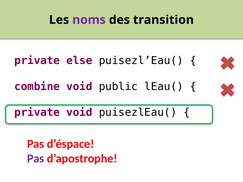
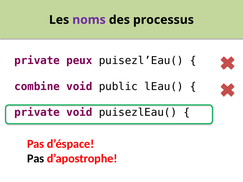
transition: transition -> processus
else: else -> peux
Pas at (36, 159) colour: purple -> black
